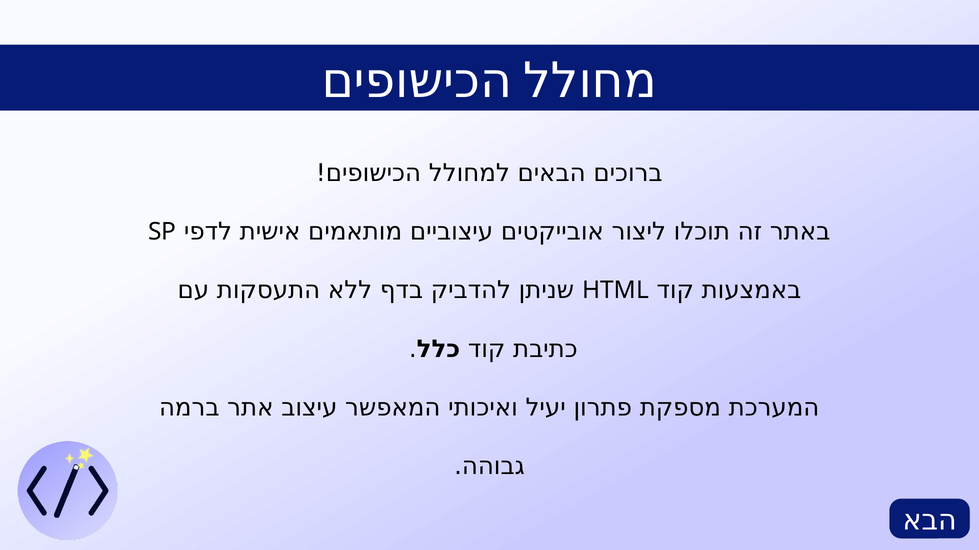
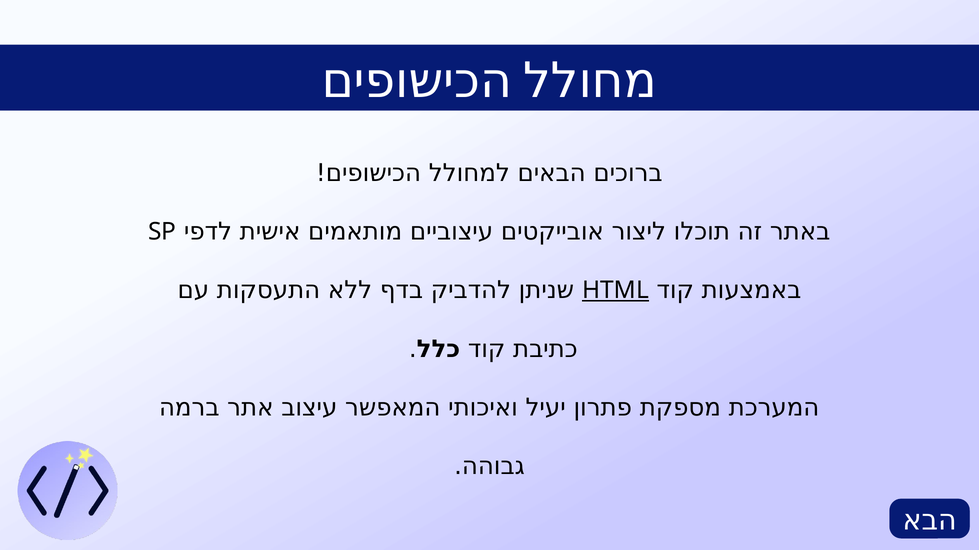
HTML underline: none -> present
